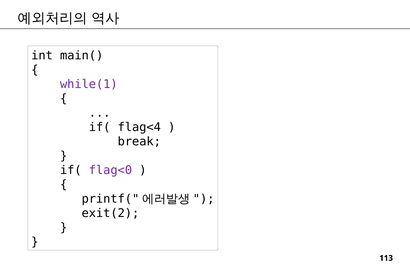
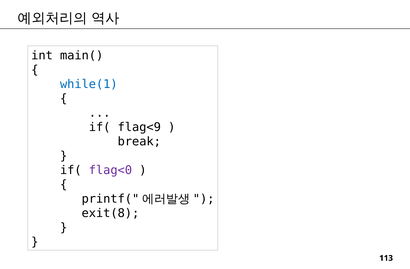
while(1 colour: purple -> blue
flag<4: flag<4 -> flag<9
exit(2: exit(2 -> exit(8
